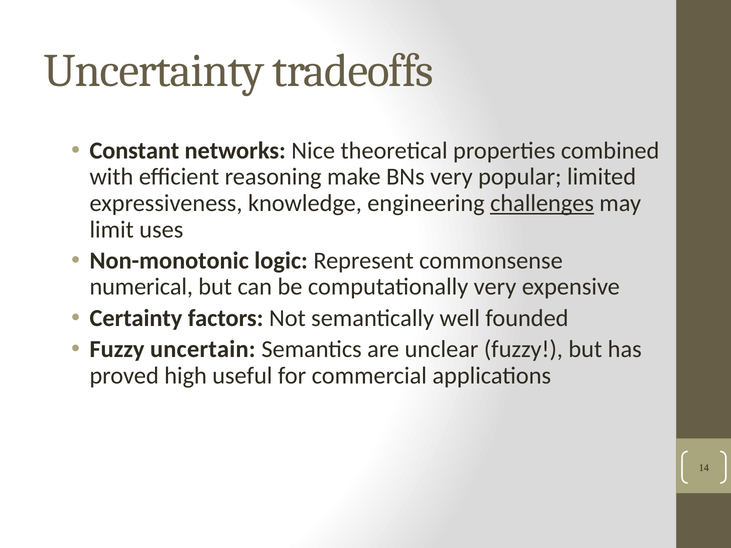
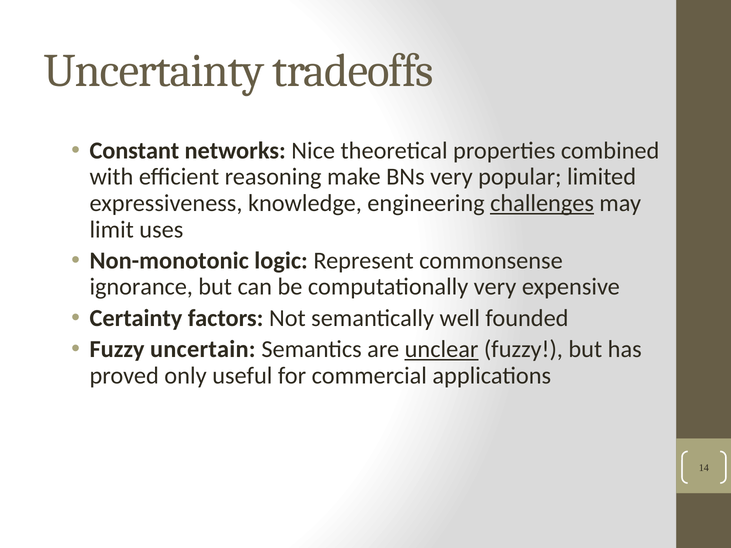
numerical: numerical -> ignorance
unclear underline: none -> present
high: high -> only
